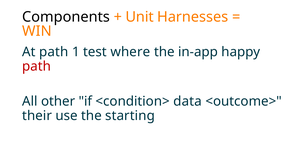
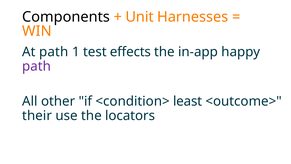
where: where -> effects
path at (37, 66) colour: red -> purple
data: data -> least
starting: starting -> locators
